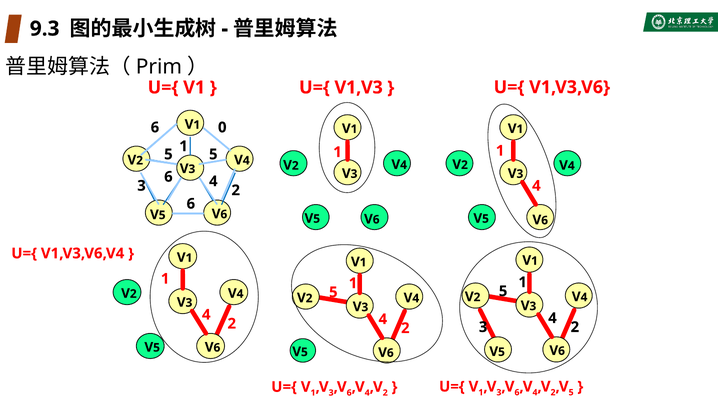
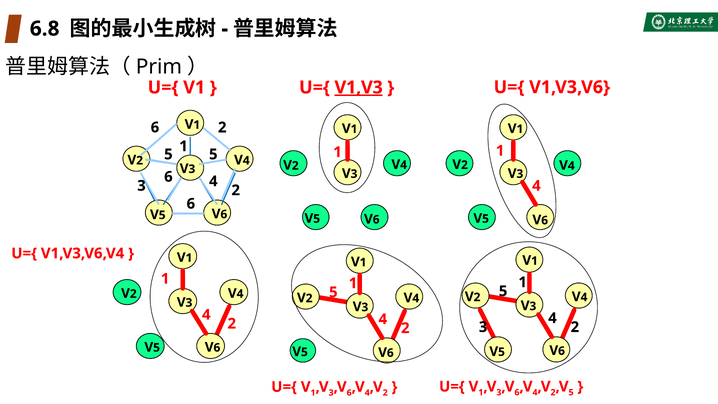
9.3: 9.3 -> 6.8
V1,V3 underline: none -> present
6 0: 0 -> 2
